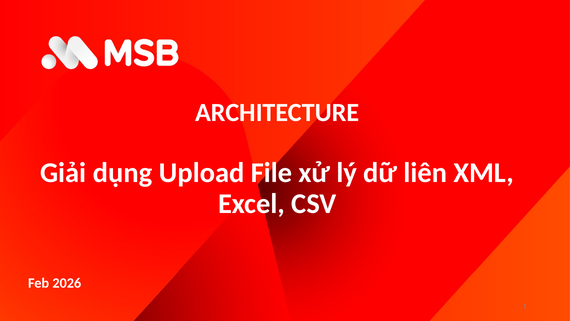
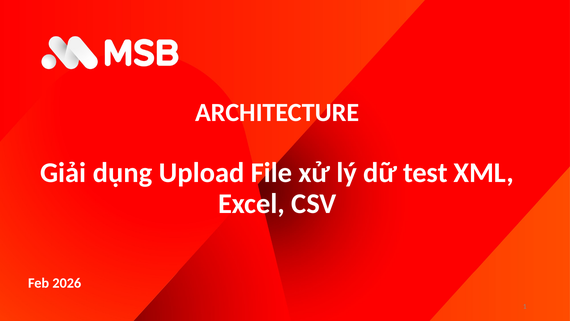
liên: liên -> test
